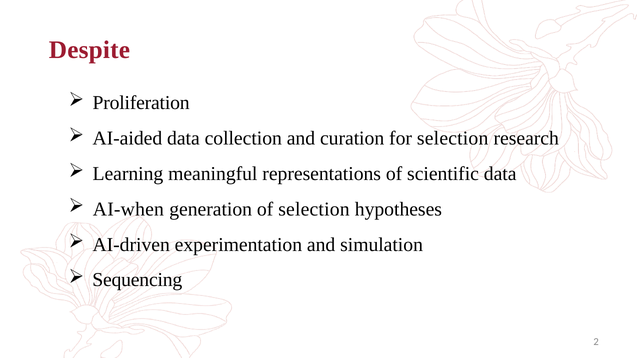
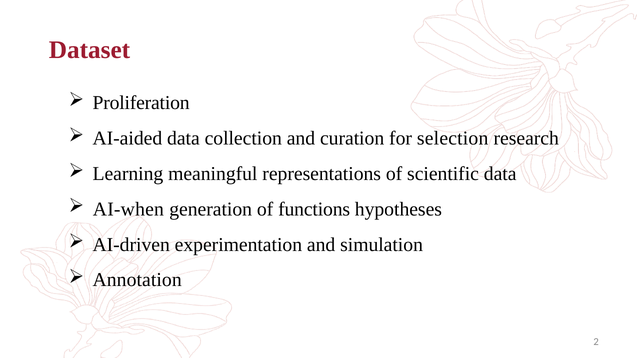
Despite: Despite -> Dataset
of selection: selection -> functions
Sequencing: Sequencing -> Annotation
